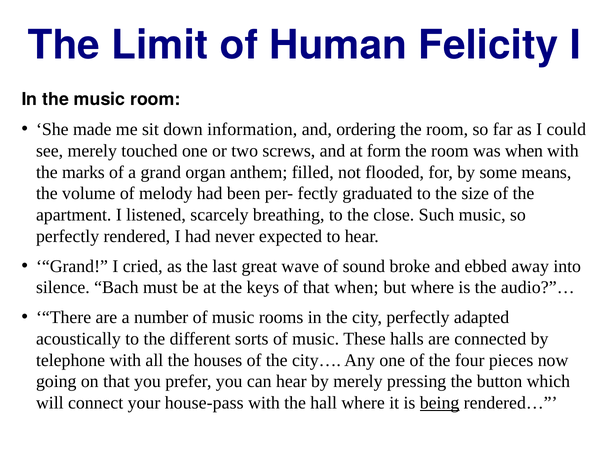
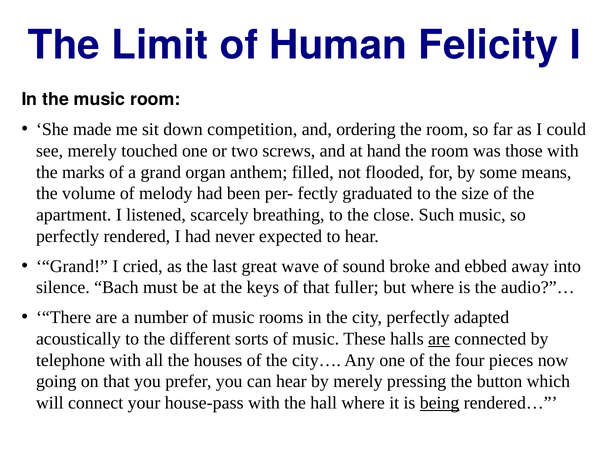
information: information -> competition
form: form -> hand
was when: when -> those
that when: when -> fuller
are at (439, 338) underline: none -> present
